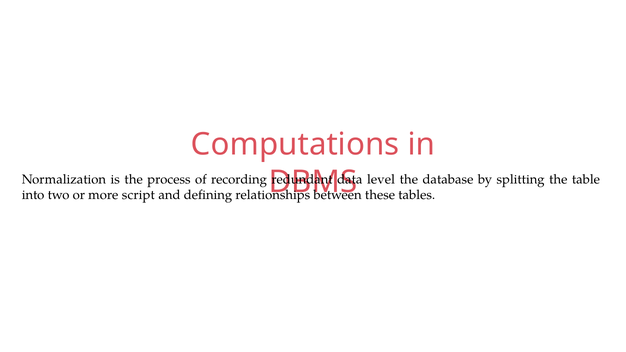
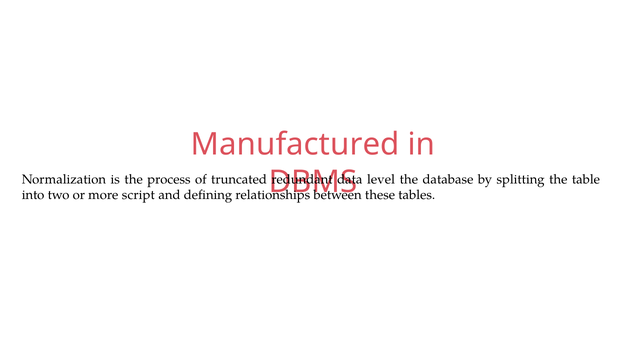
Computations: Computations -> Manufactured
recording: recording -> truncated
